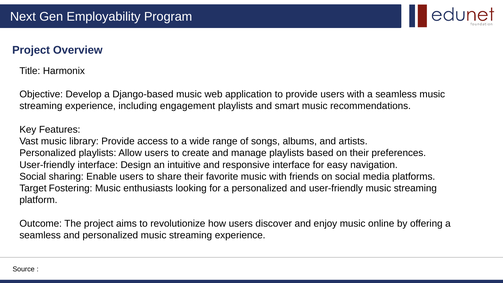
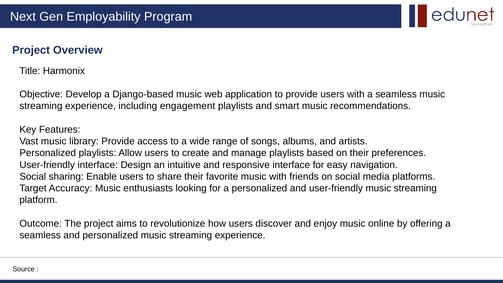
Fostering: Fostering -> Accuracy
